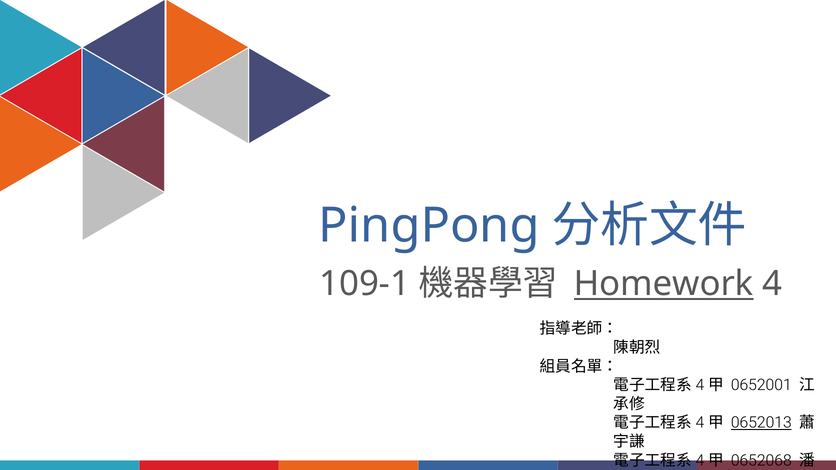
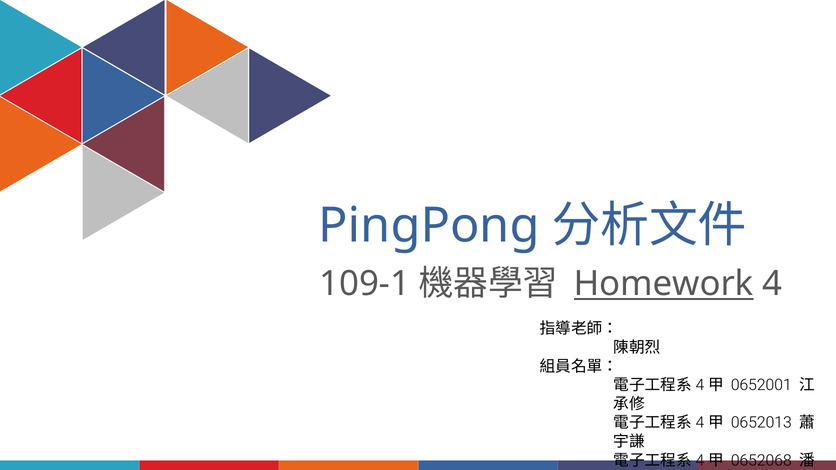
0652013 underline: present -> none
